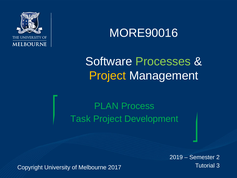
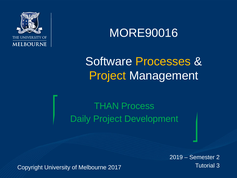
Processes colour: light green -> yellow
PLAN: PLAN -> THAN
Task: Task -> Daily
